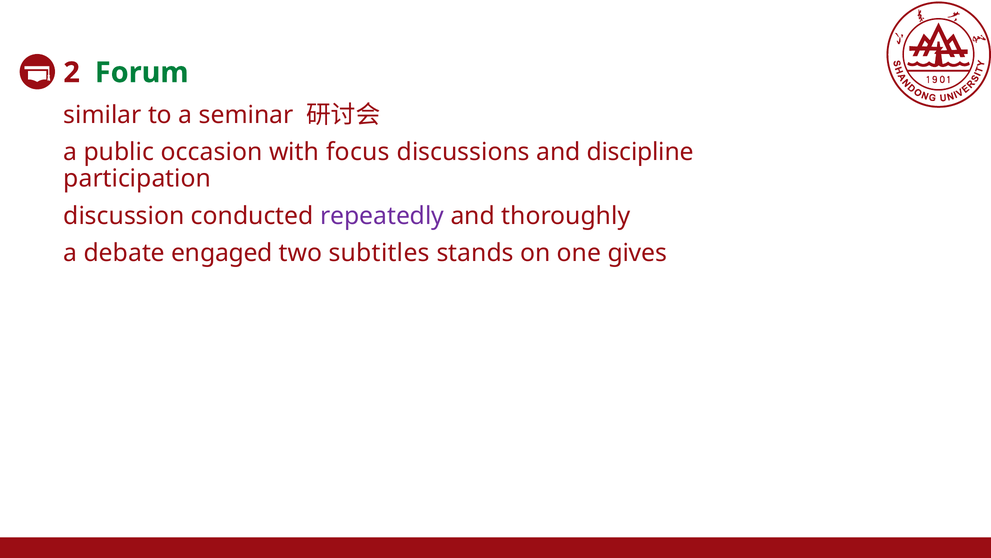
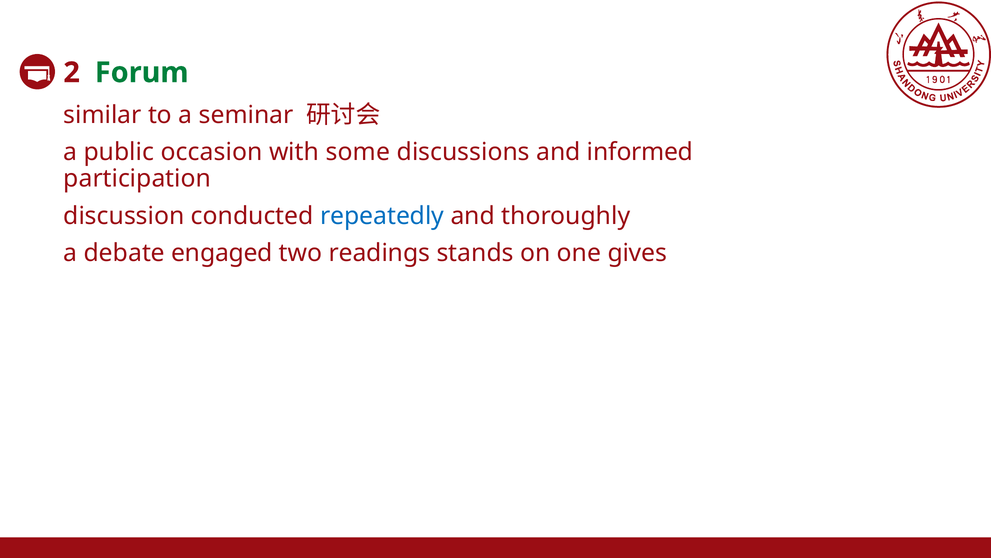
focus: focus -> some
discipline: discipline -> informed
repeatedly colour: purple -> blue
subtitles: subtitles -> readings
